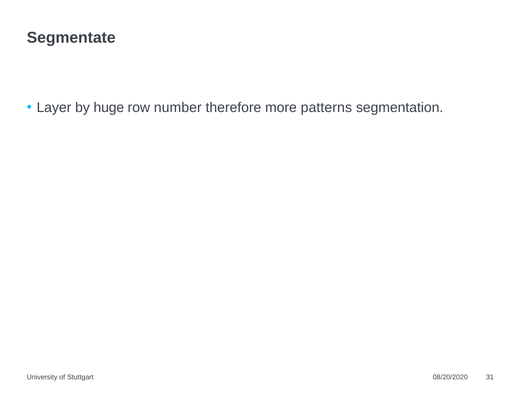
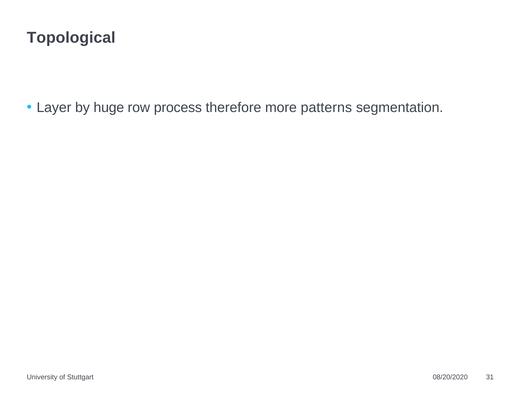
Segmentate: Segmentate -> Topological
number: number -> process
